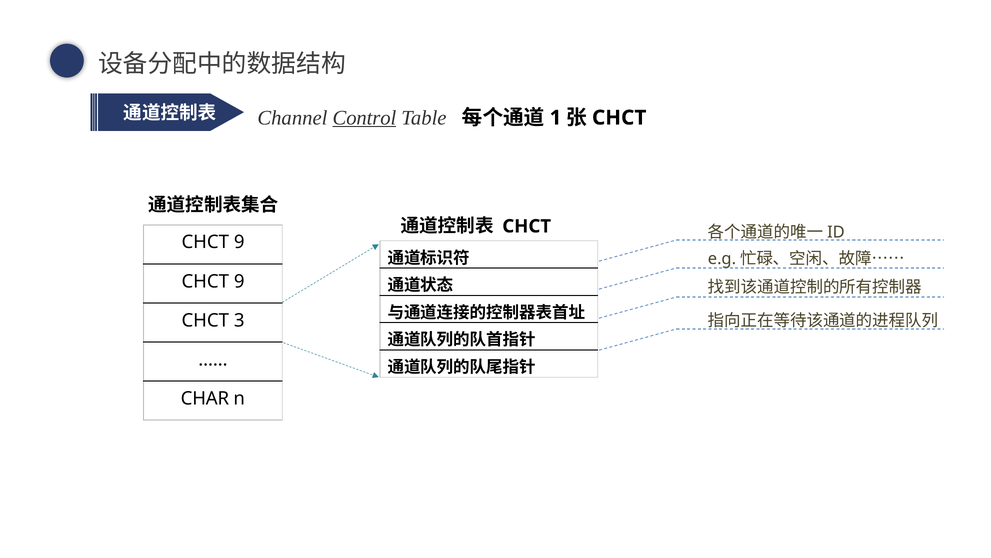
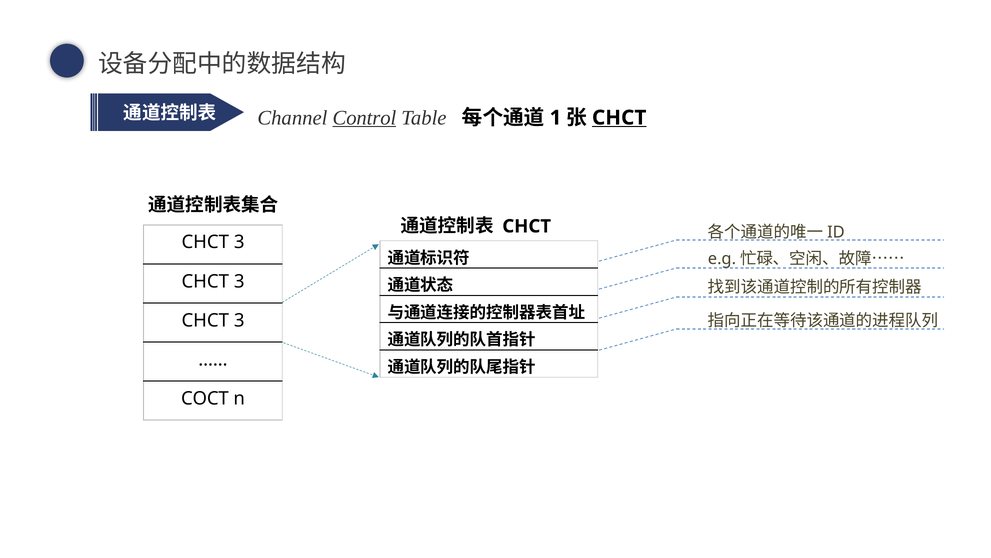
CHCT at (619, 118) underline: none -> present
9 at (239, 242): 9 -> 3
9 at (239, 281): 9 -> 3
CHAR: CHAR -> COCT
